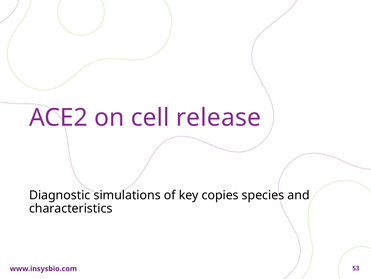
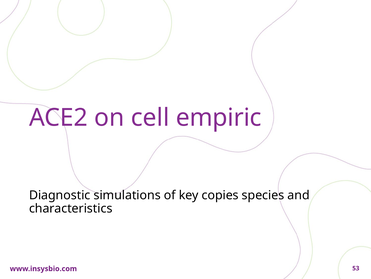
release: release -> empiric
